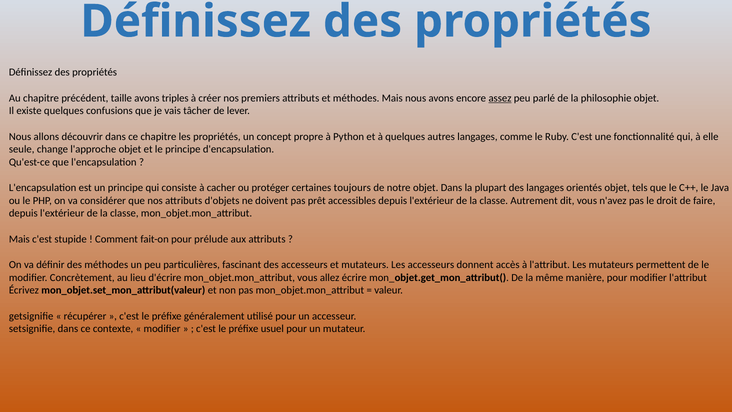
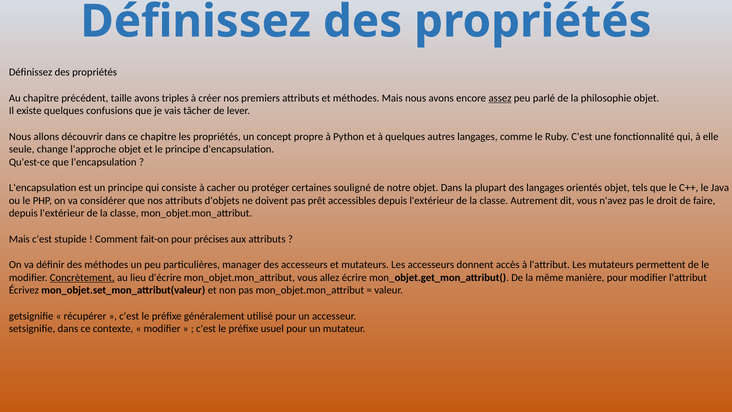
toujours: toujours -> souligné
prélude: prélude -> précises
fascinant: fascinant -> manager
Concrètement underline: none -> present
